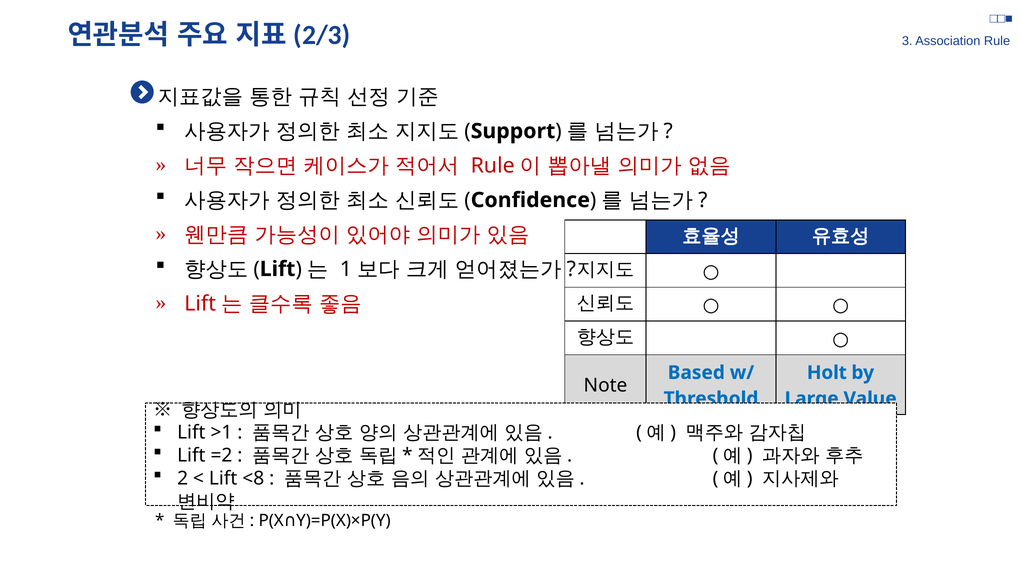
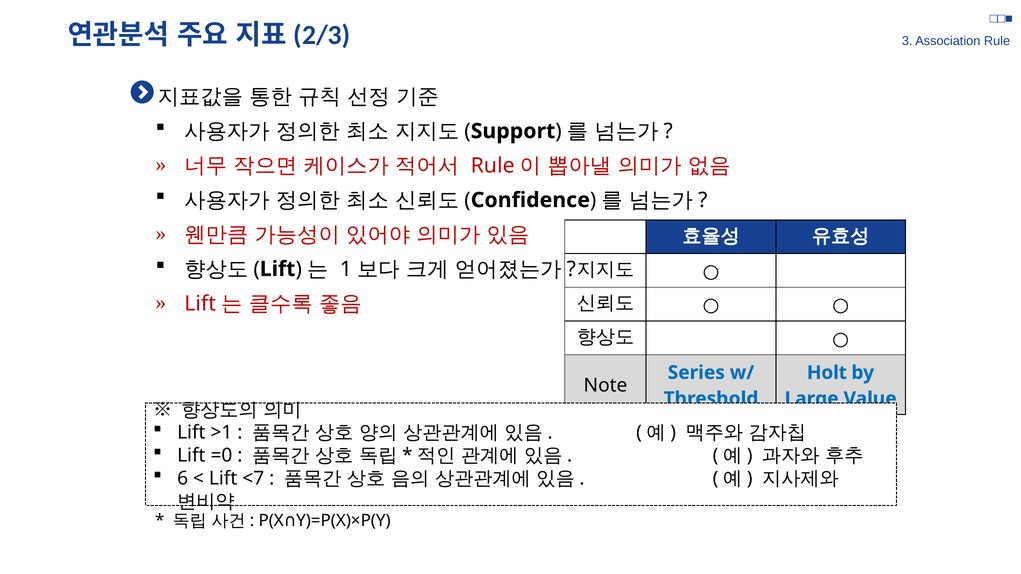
Based: Based -> Series
=2: =2 -> =0
2: 2 -> 6
<8: <8 -> <7
